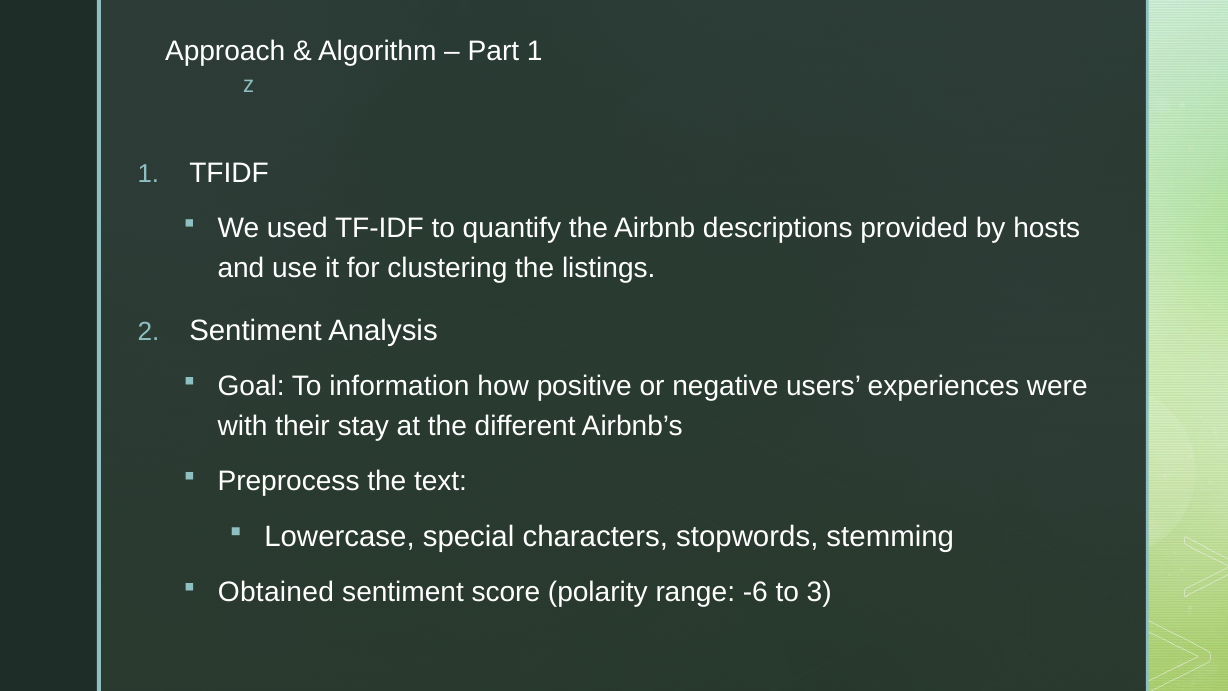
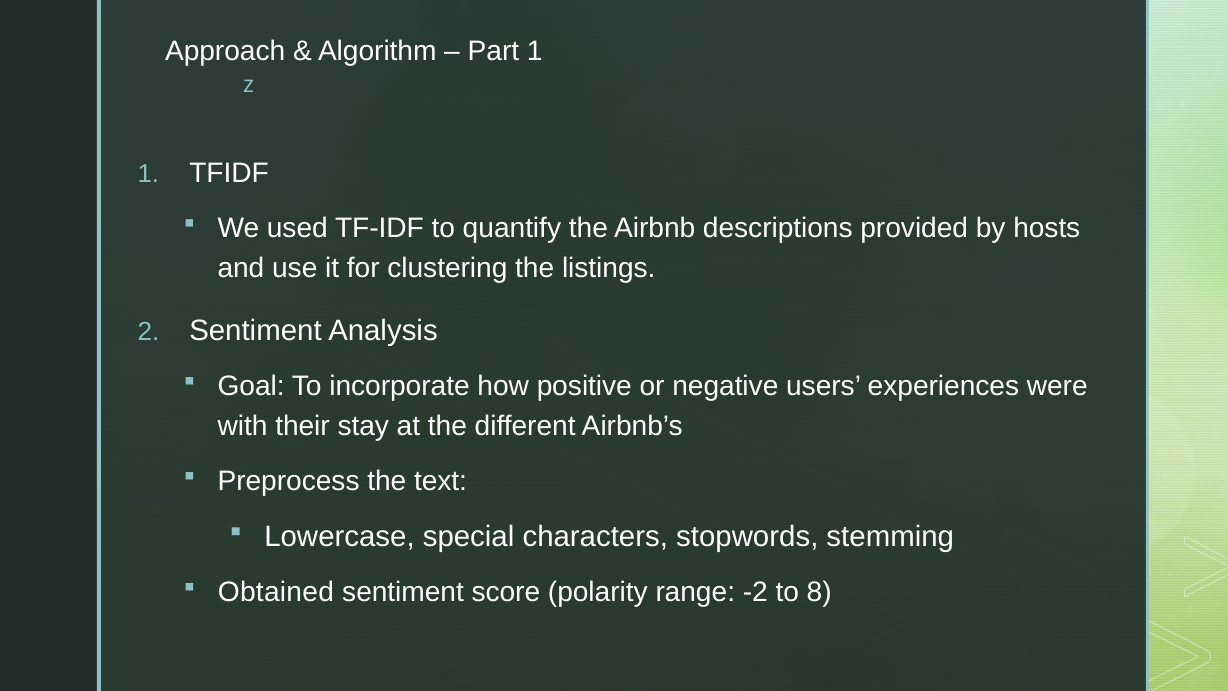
information: information -> incorporate
-6: -6 -> -2
3: 3 -> 8
